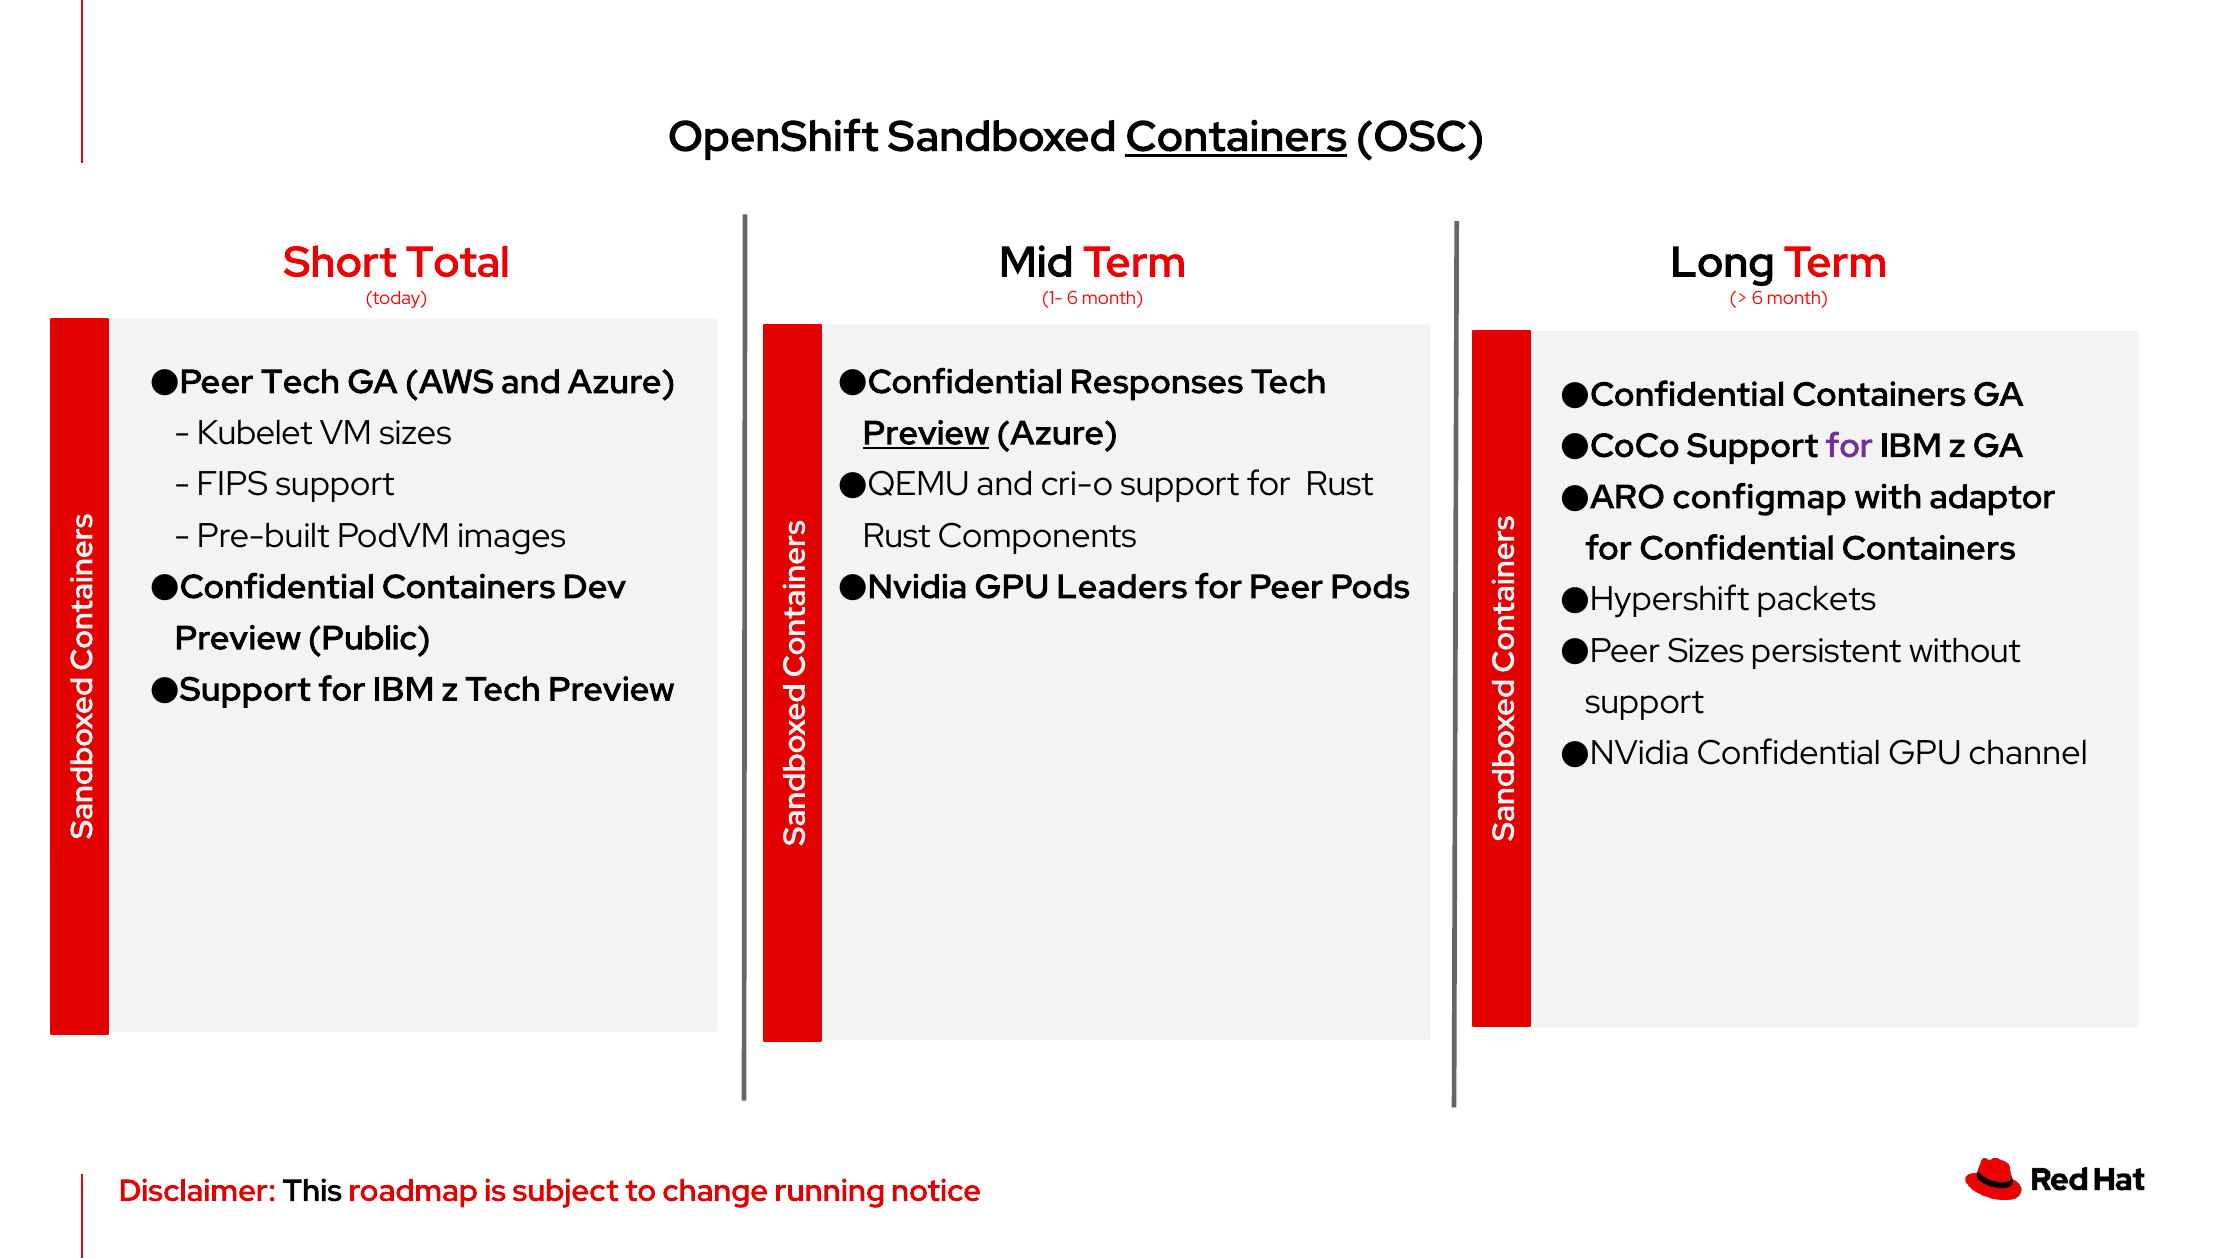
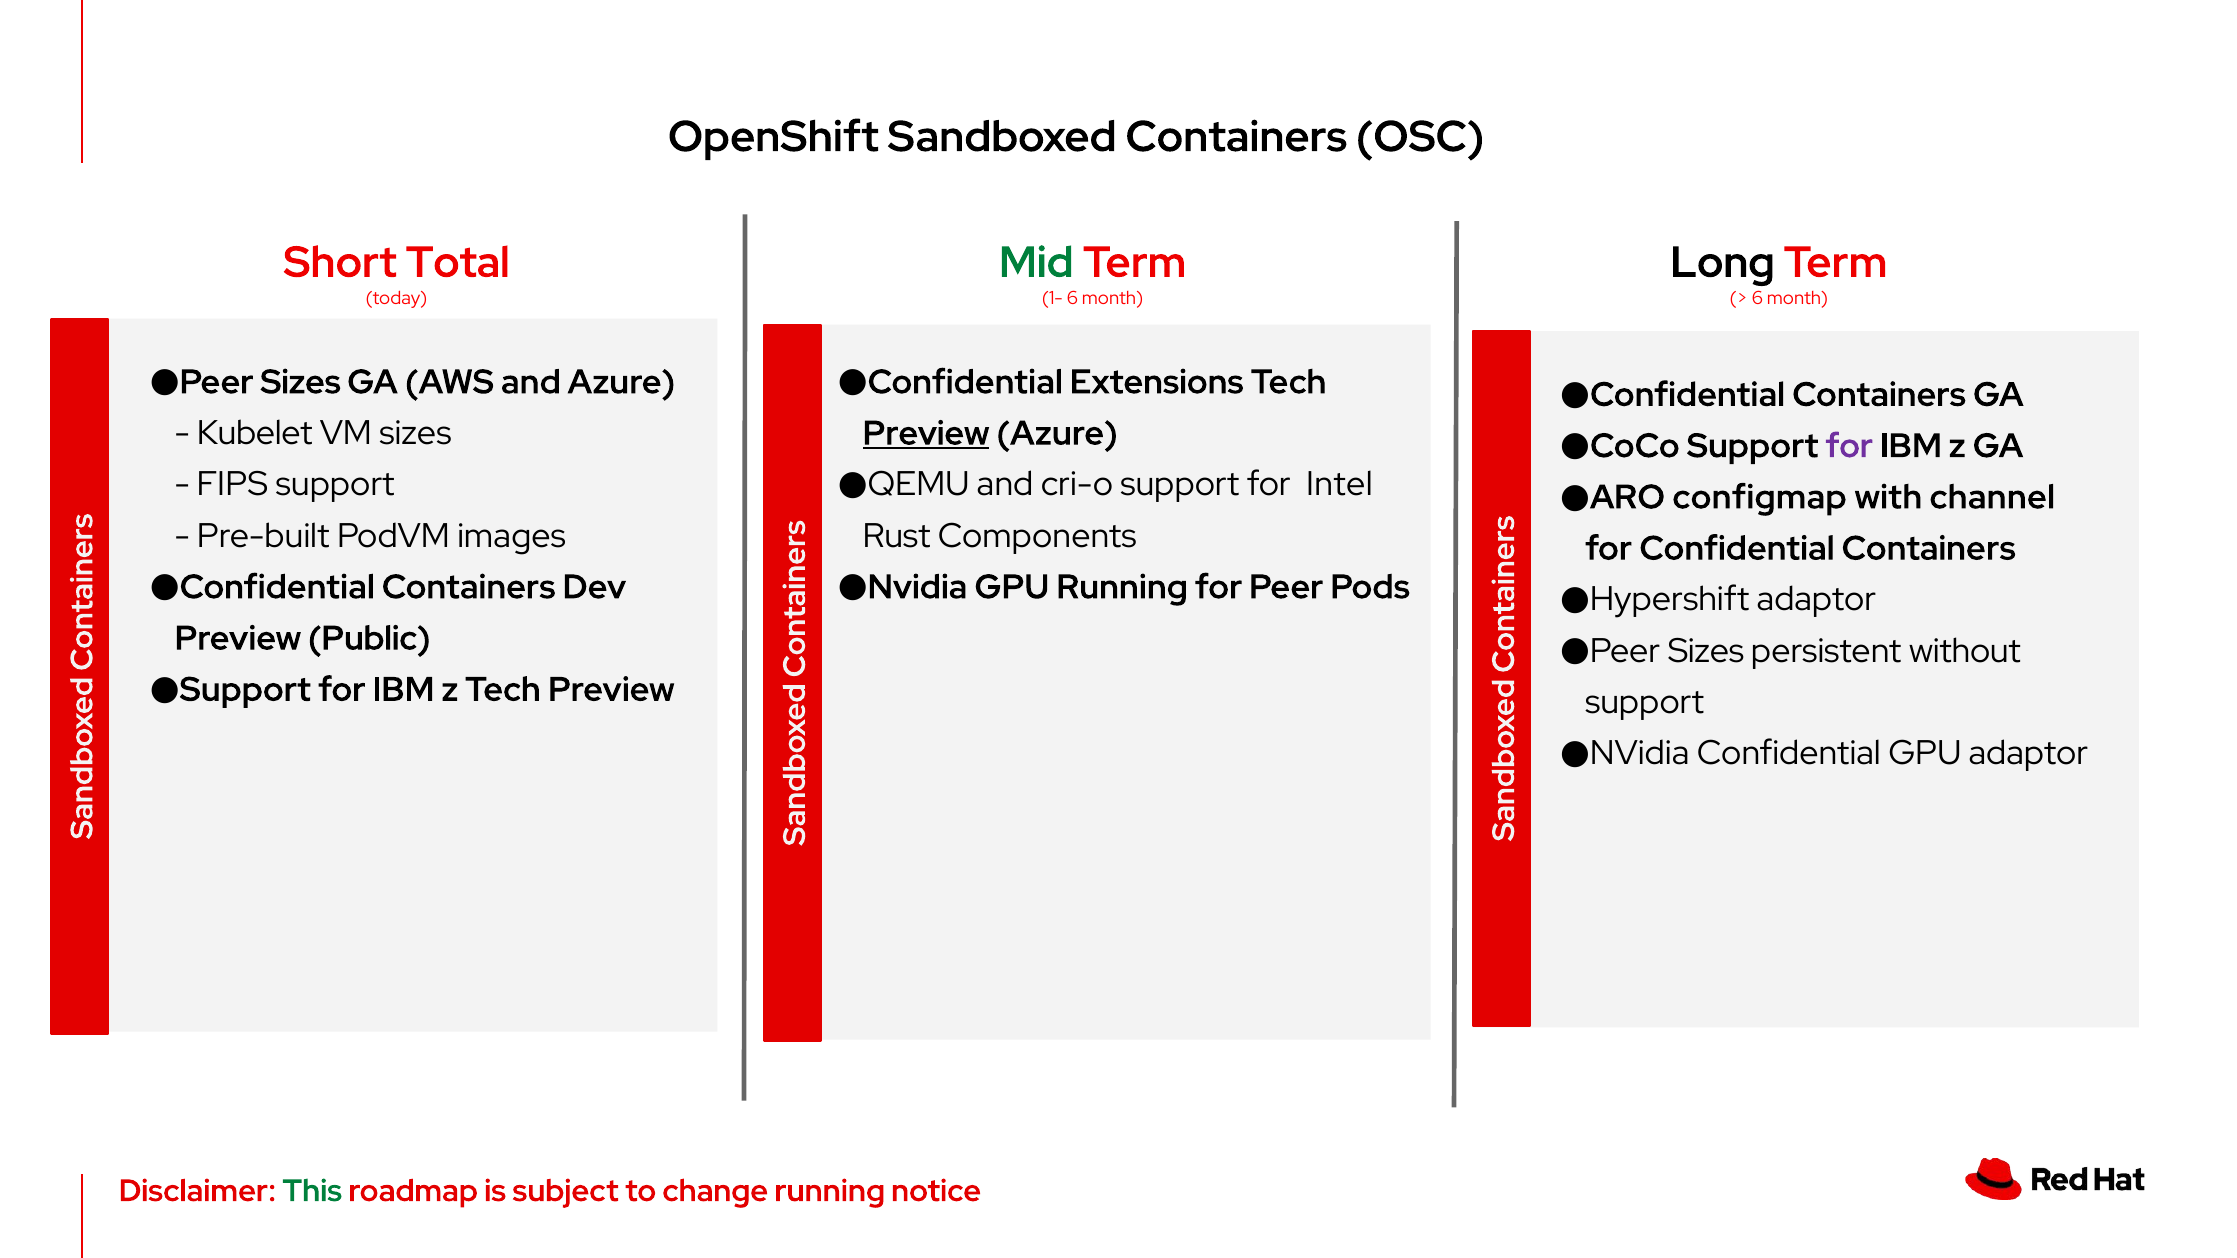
Containers at (1236, 137) underline: present -> none
Mid colour: black -> green
Tech at (300, 382): Tech -> Sizes
Responses: Responses -> Extensions
for Rust: Rust -> Intel
adaptor: adaptor -> channel
GPU Leaders: Leaders -> Running
packets at (1816, 600): packets -> adaptor
GPU channel: channel -> adaptor
This colour: black -> green
